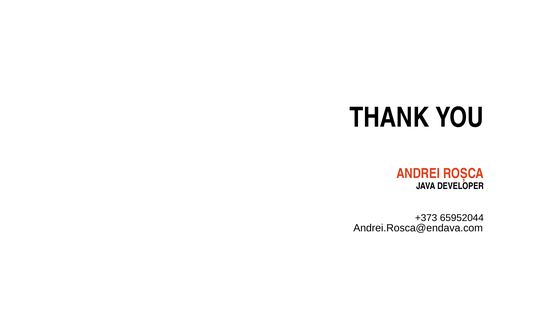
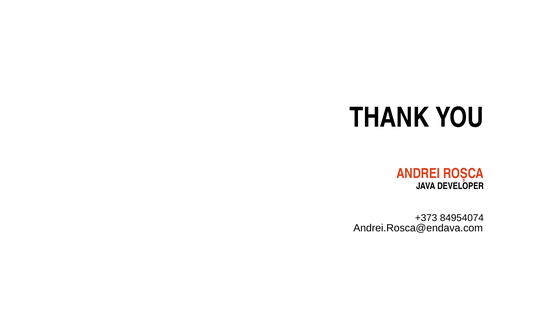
65952044: 65952044 -> 84954074
